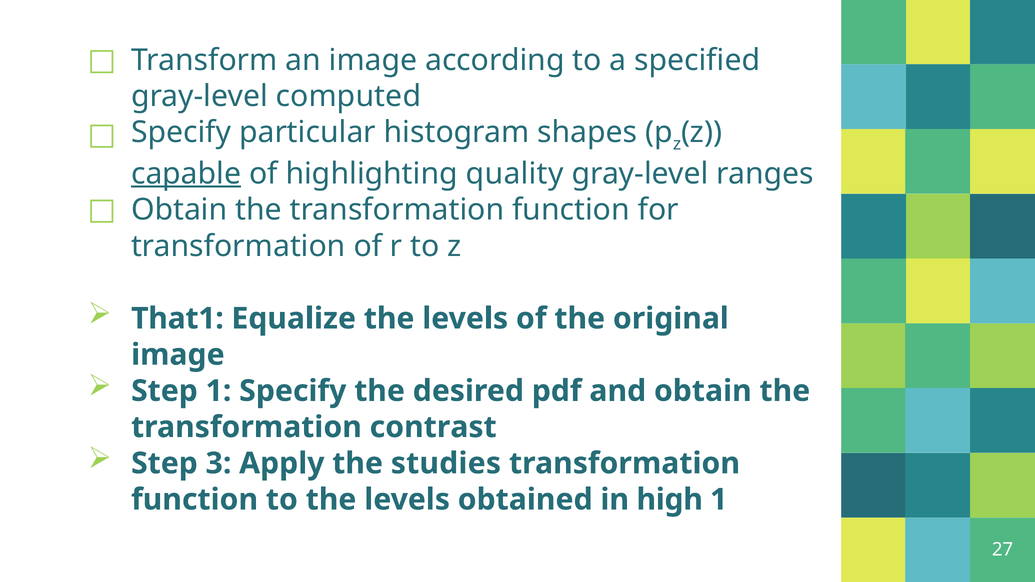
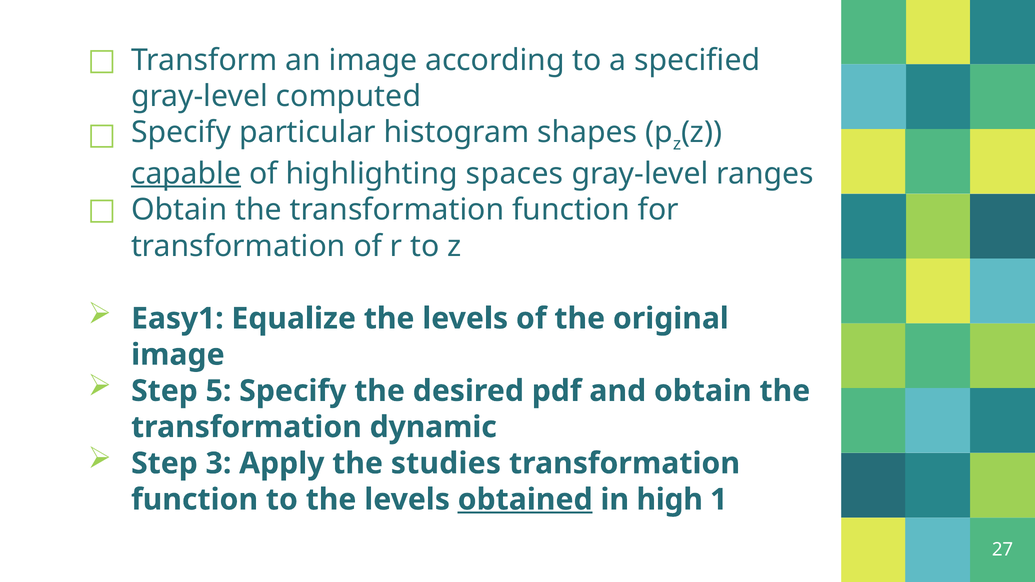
quality: quality -> spaces
That1: That1 -> Easy1
Step 1: 1 -> 5
contrast: contrast -> dynamic
obtained underline: none -> present
